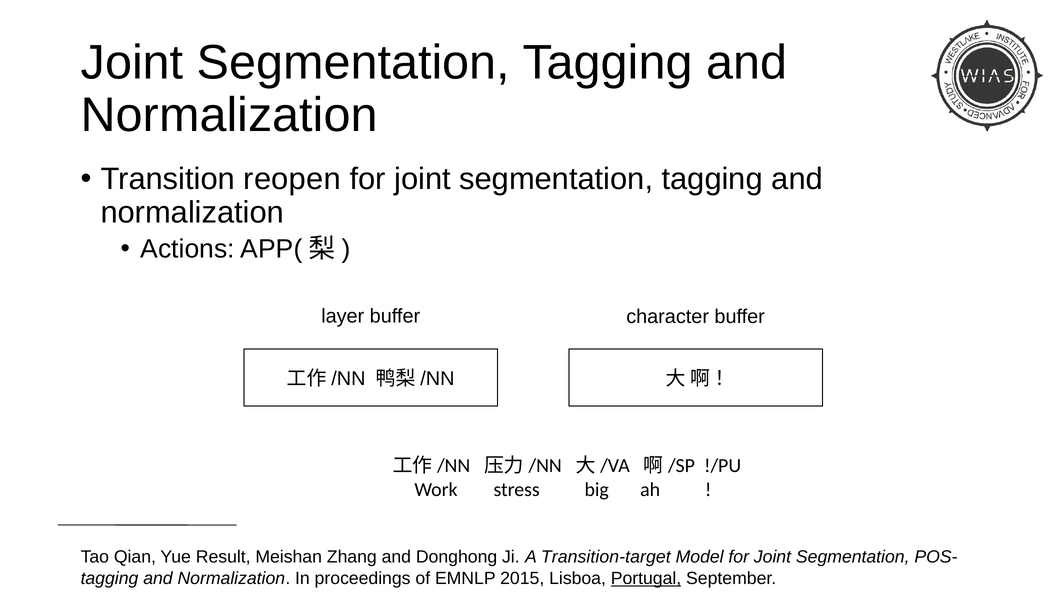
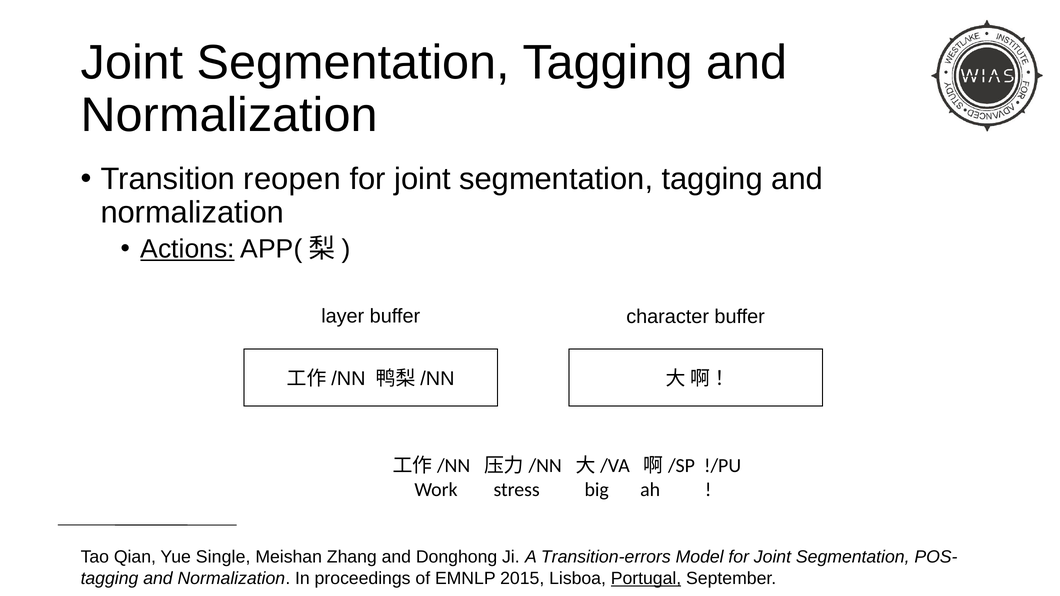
Actions underline: none -> present
Result: Result -> Single
Transition-target: Transition-target -> Transition-errors
